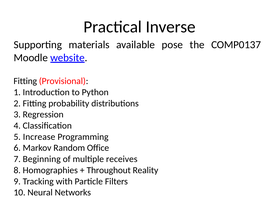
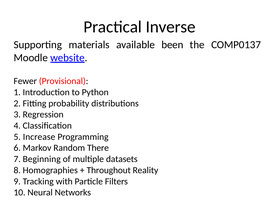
pose: pose -> been
Fitting at (25, 81): Fitting -> Fewer
Office: Office -> There
receives: receives -> datasets
